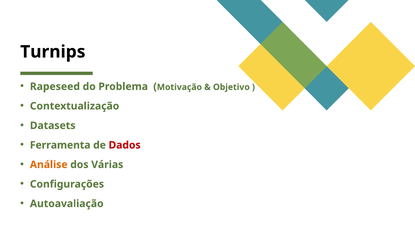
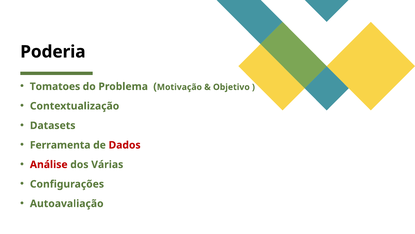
Turnips: Turnips -> Poderia
Rapeseed: Rapeseed -> Tomatoes
Análise colour: orange -> red
